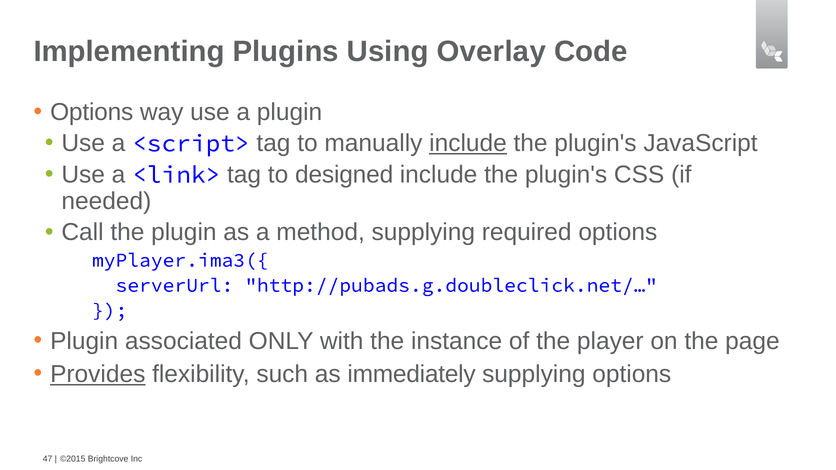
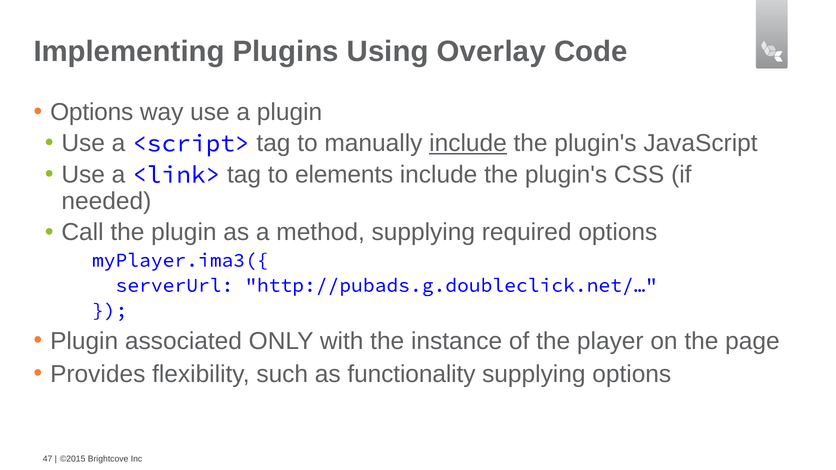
designed: designed -> elements
Provides underline: present -> none
immediately: immediately -> functionality
